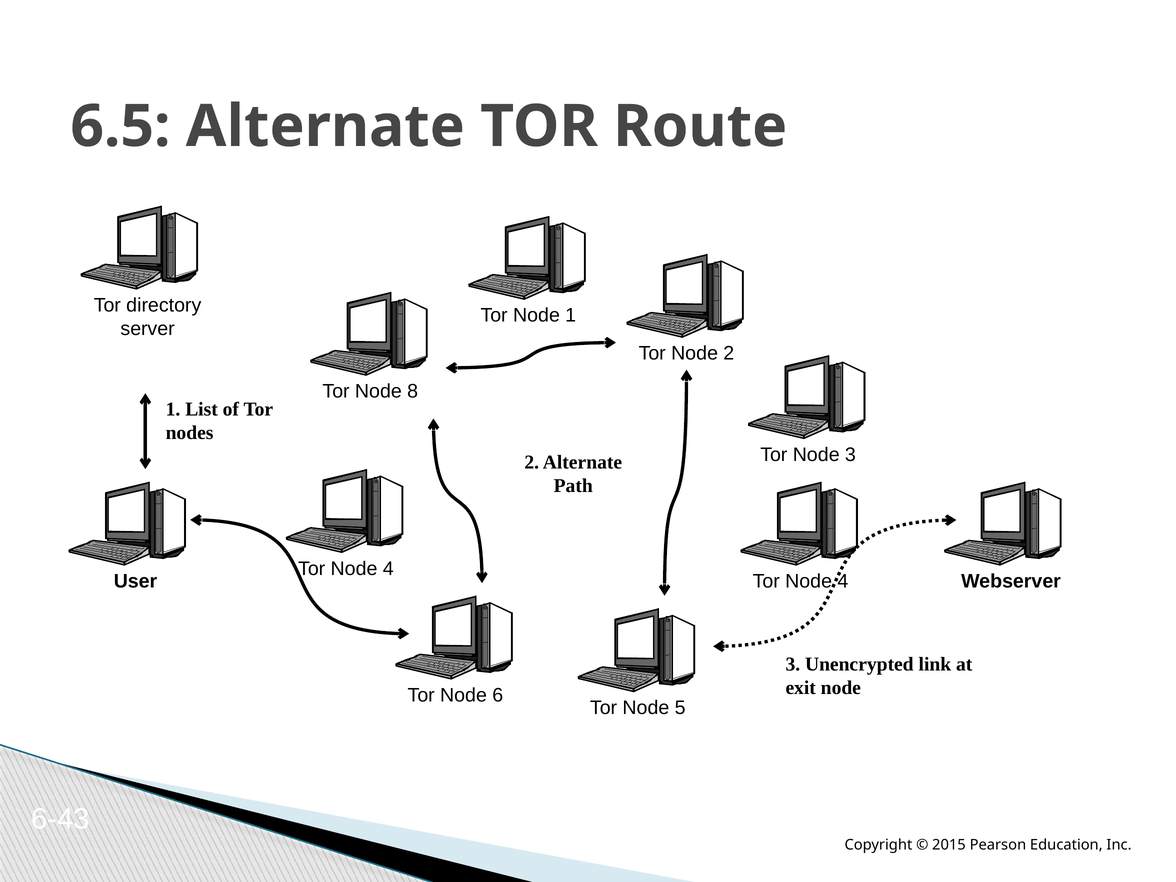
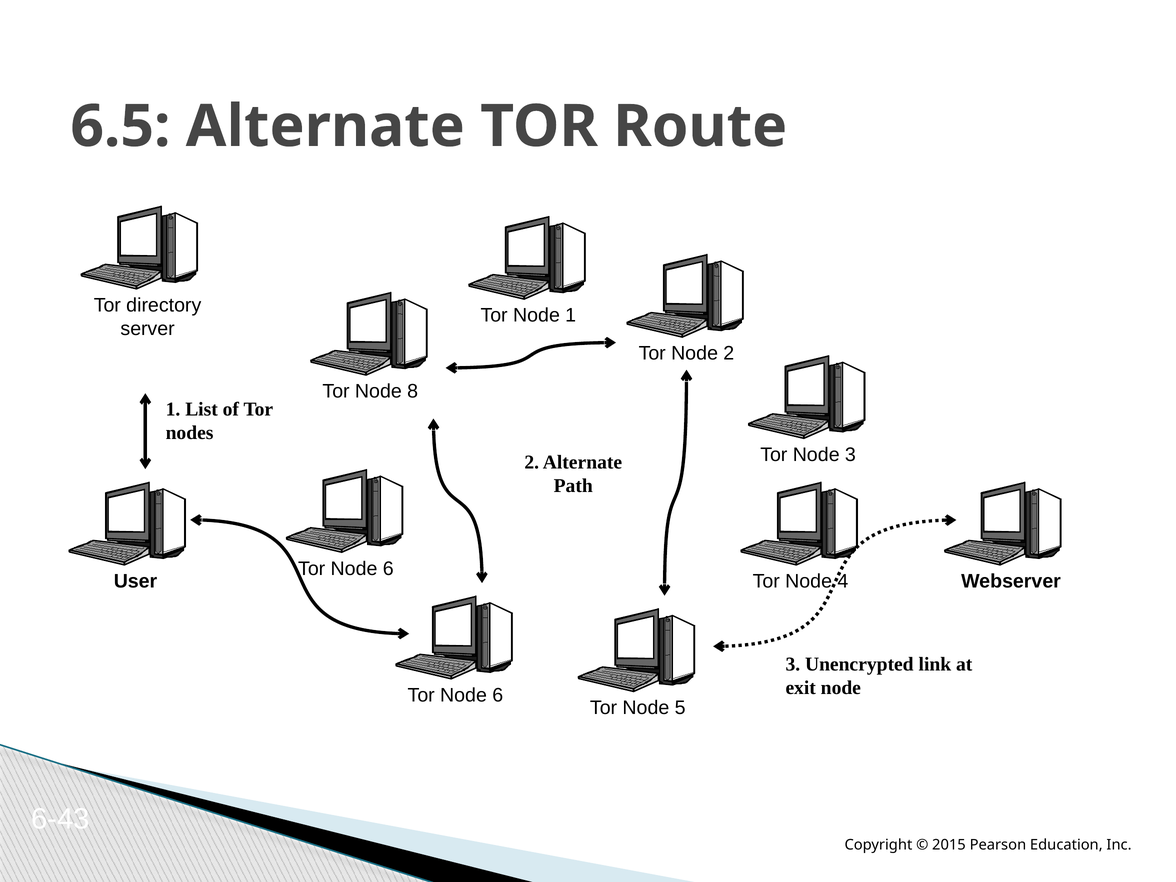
4 at (388, 569): 4 -> 6
